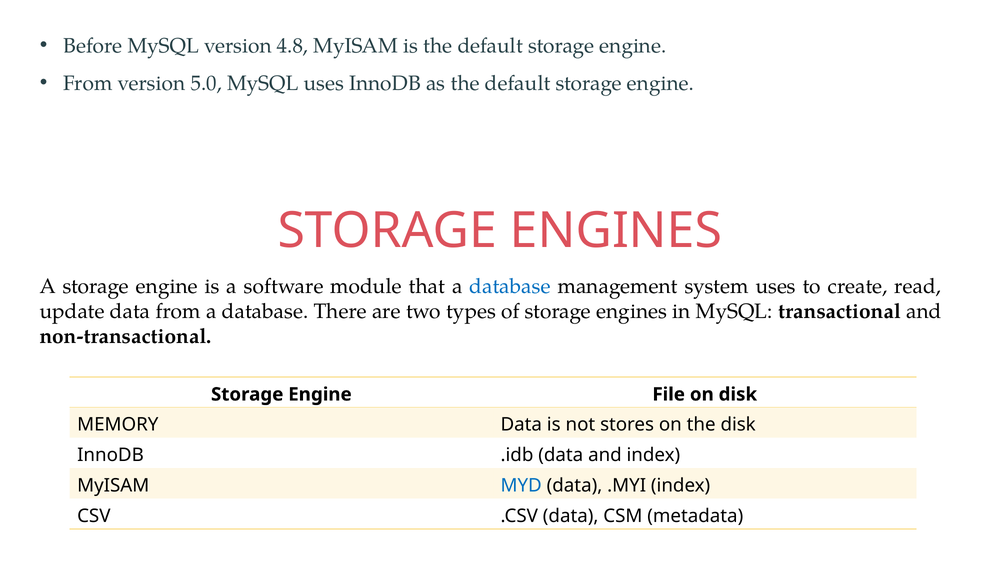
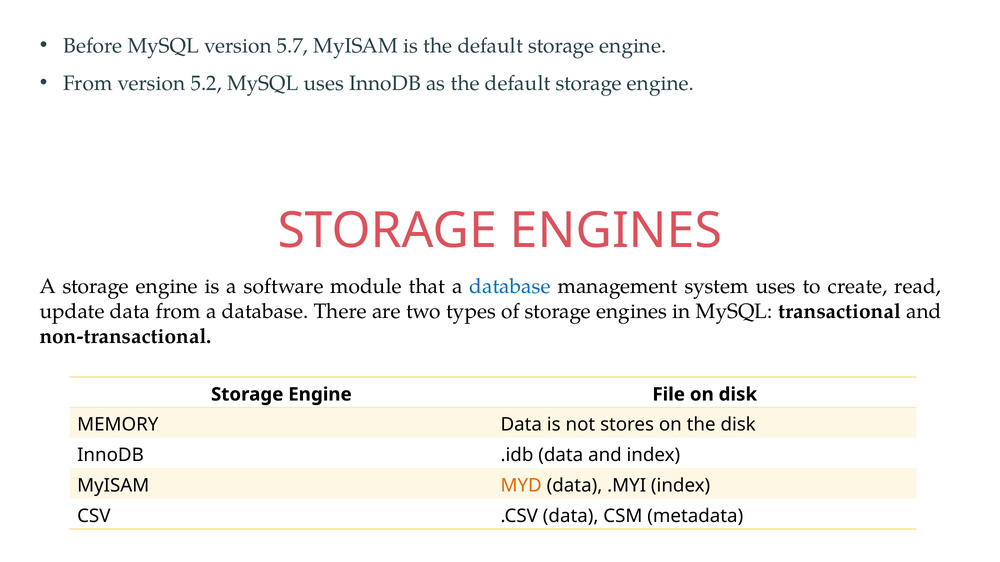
4.8: 4.8 -> 5.7
5.0: 5.0 -> 5.2
MYD colour: blue -> orange
